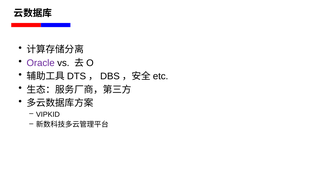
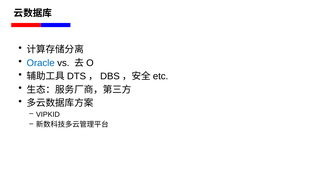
Oracle colour: purple -> blue
